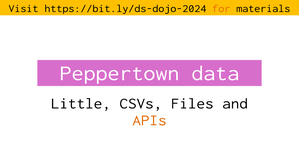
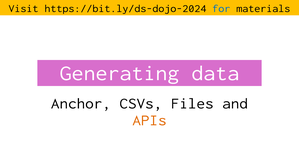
for at (221, 8) colour: orange -> blue
Peppertown: Peppertown -> Generating
Little: Little -> Anchor
